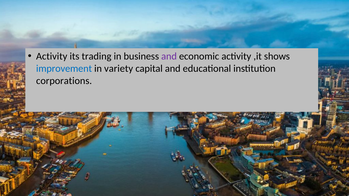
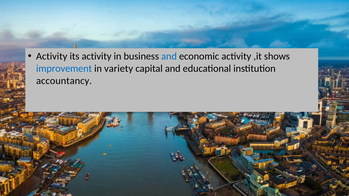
its trading: trading -> activity
and at (169, 56) colour: purple -> blue
corporations: corporations -> accountancy
